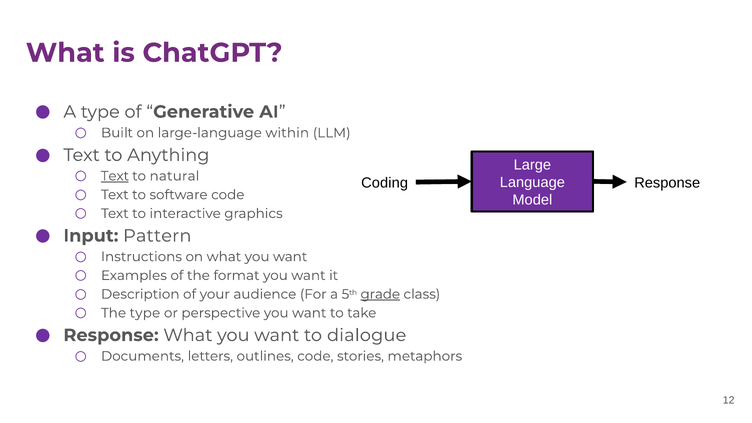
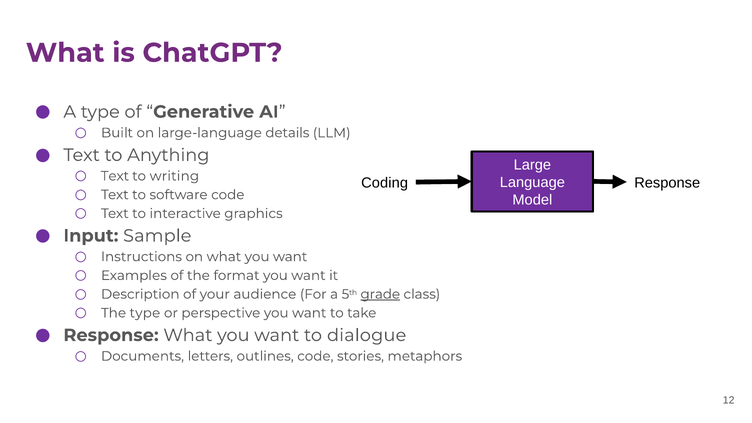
within: within -> details
Text at (115, 176) underline: present -> none
natural: natural -> writing
Pattern: Pattern -> Sample
